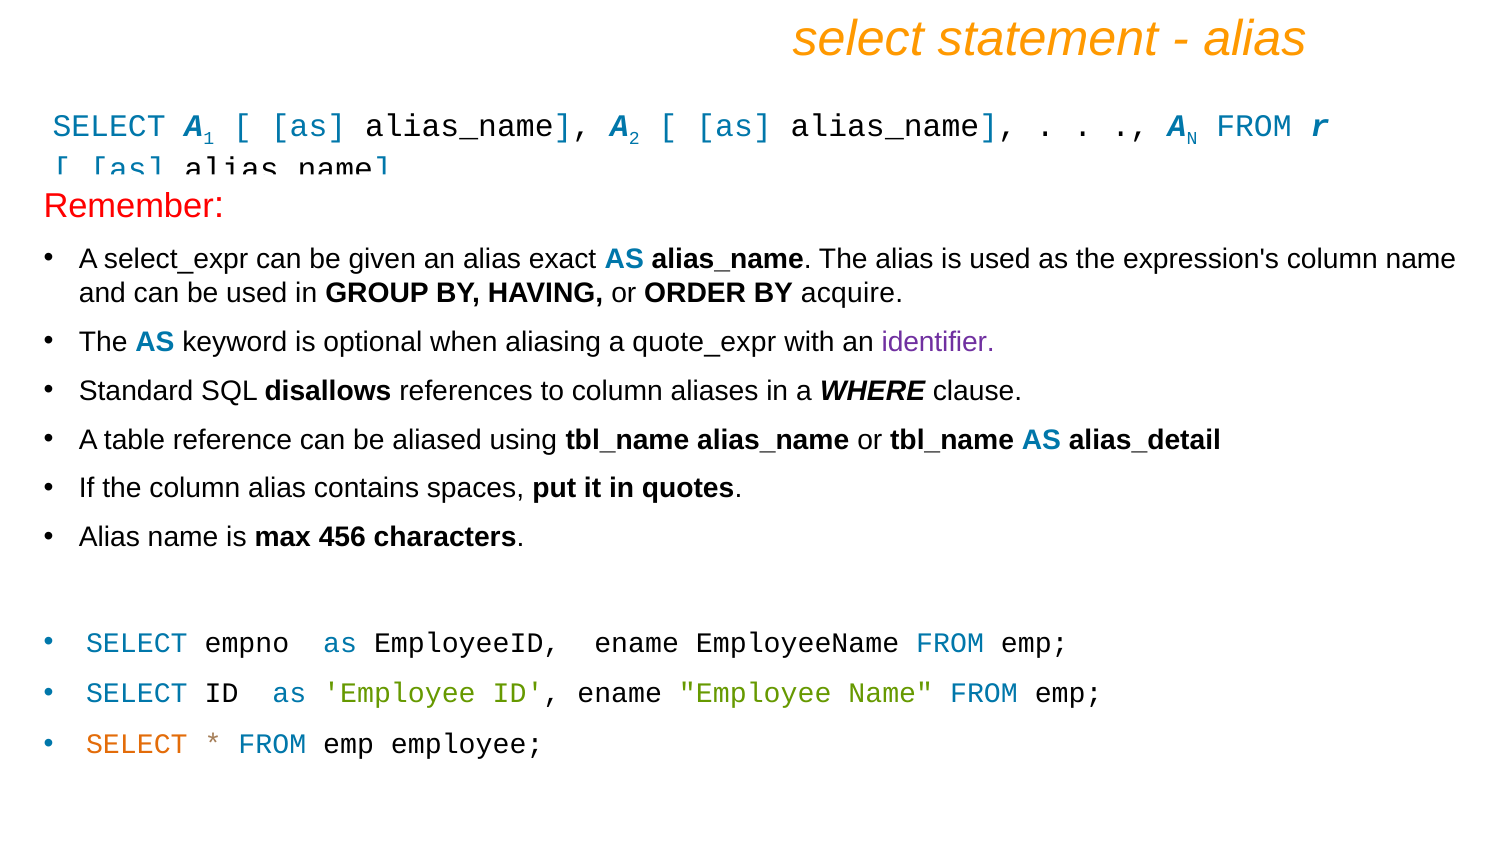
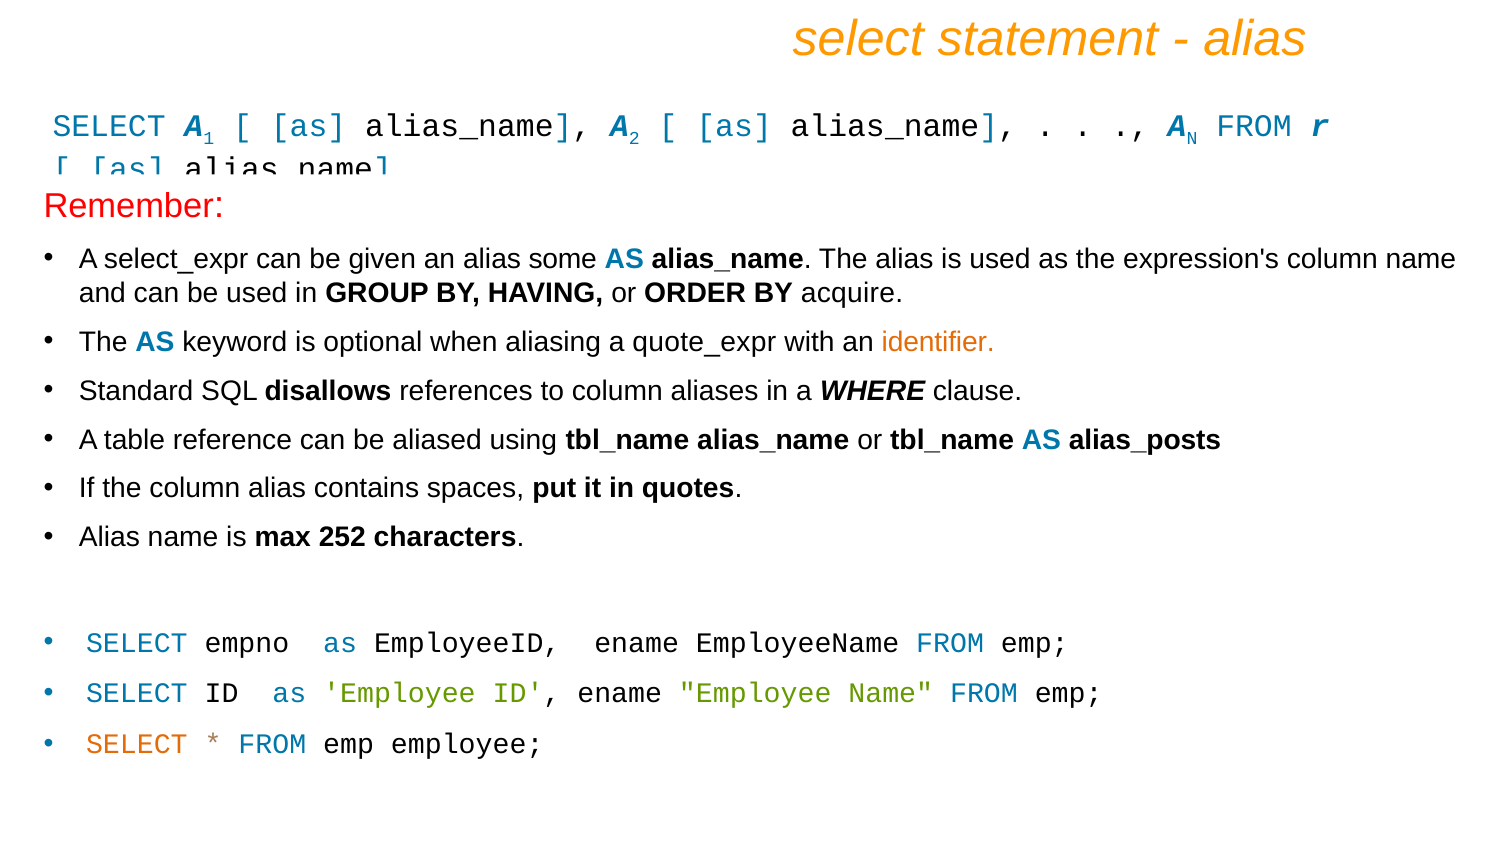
exact: exact -> some
identifier colour: purple -> orange
alias_detail: alias_detail -> alias_posts
456: 456 -> 252
